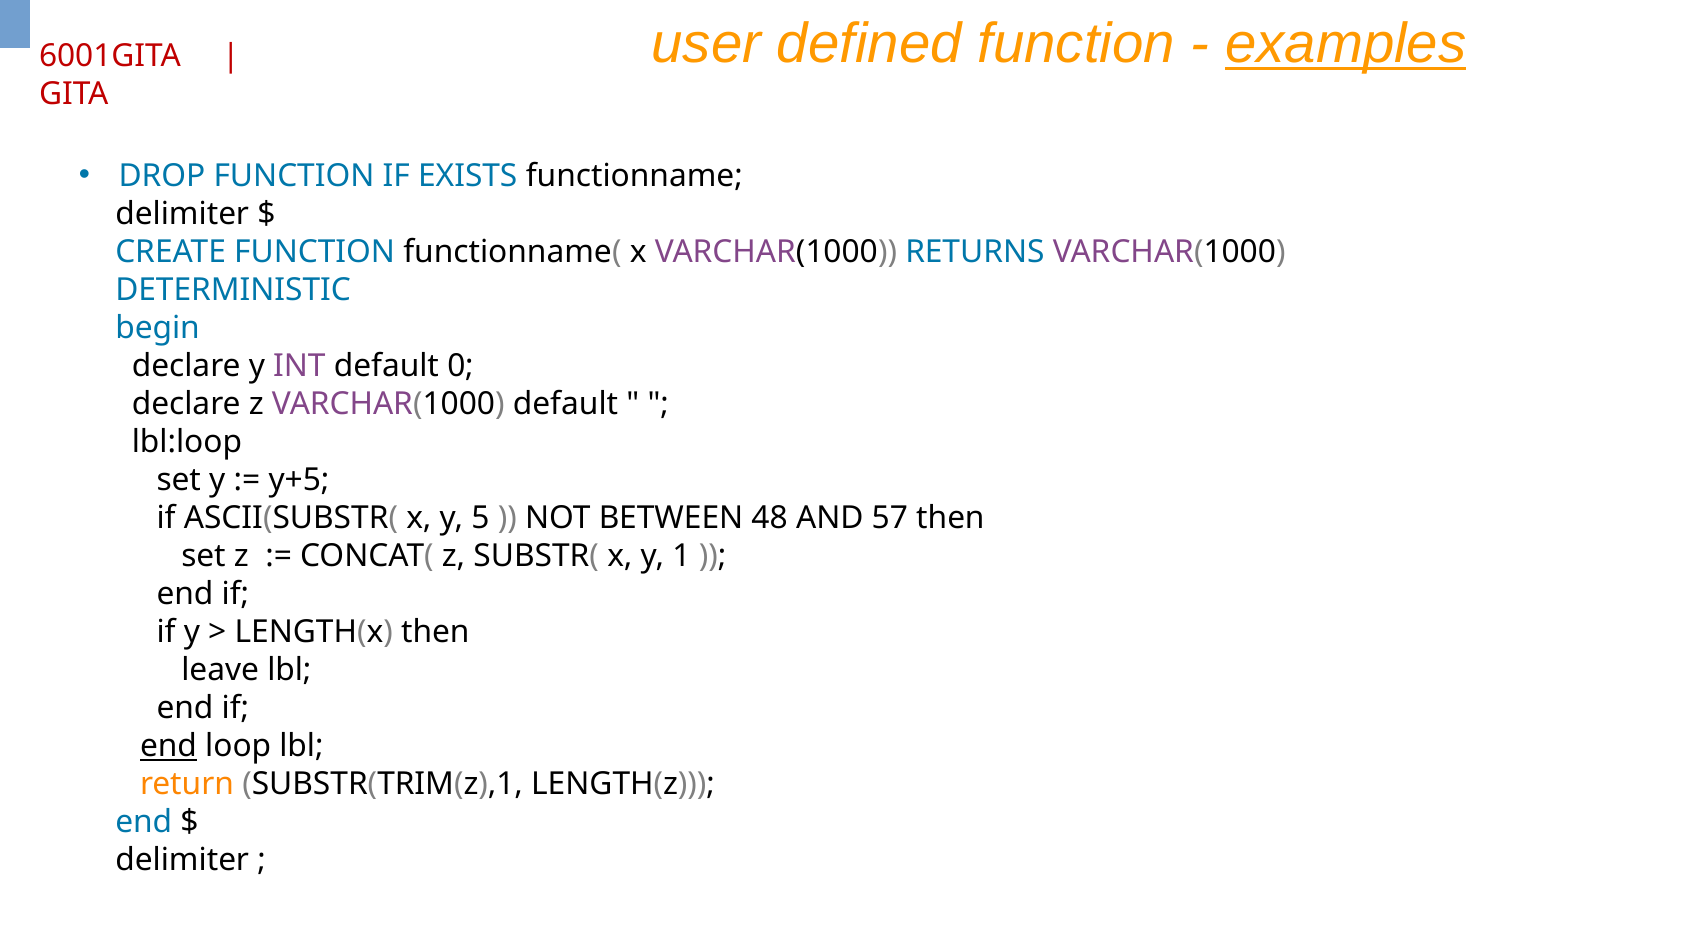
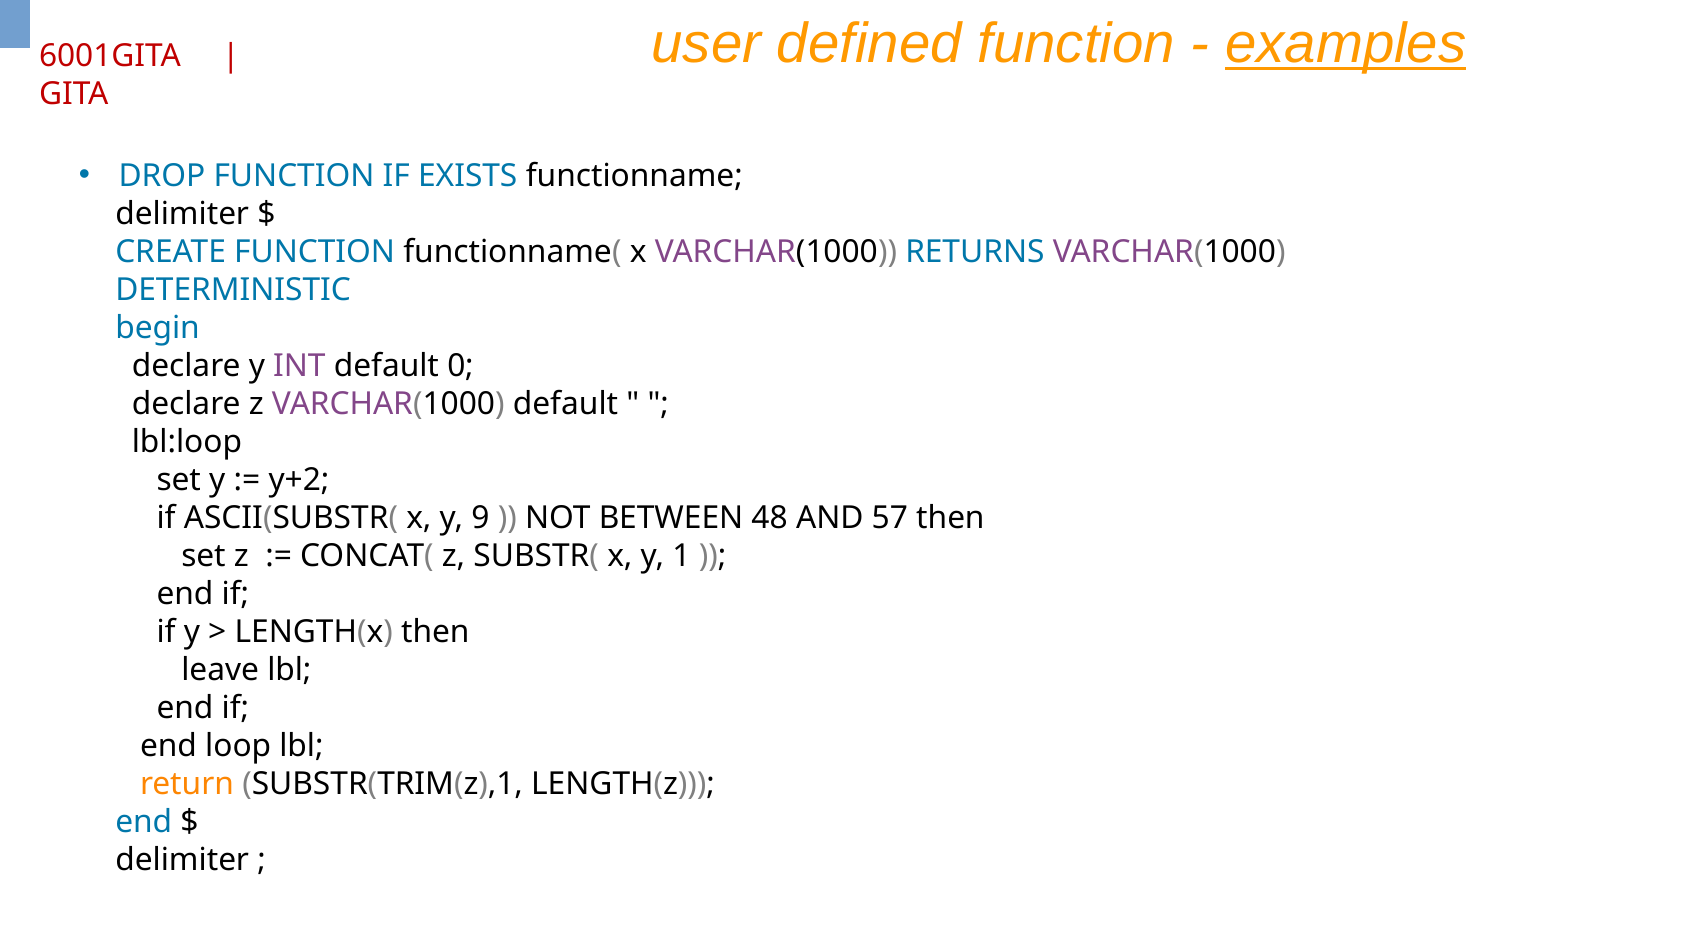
y+5: y+5 -> y+2
5: 5 -> 9
end at (169, 746) underline: present -> none
